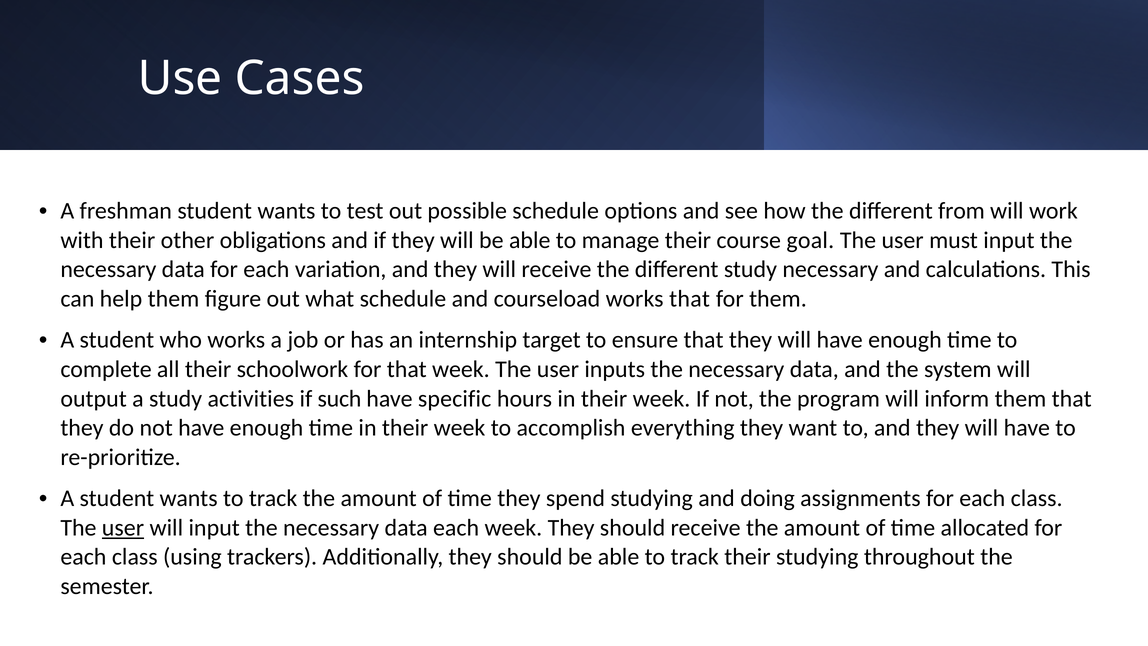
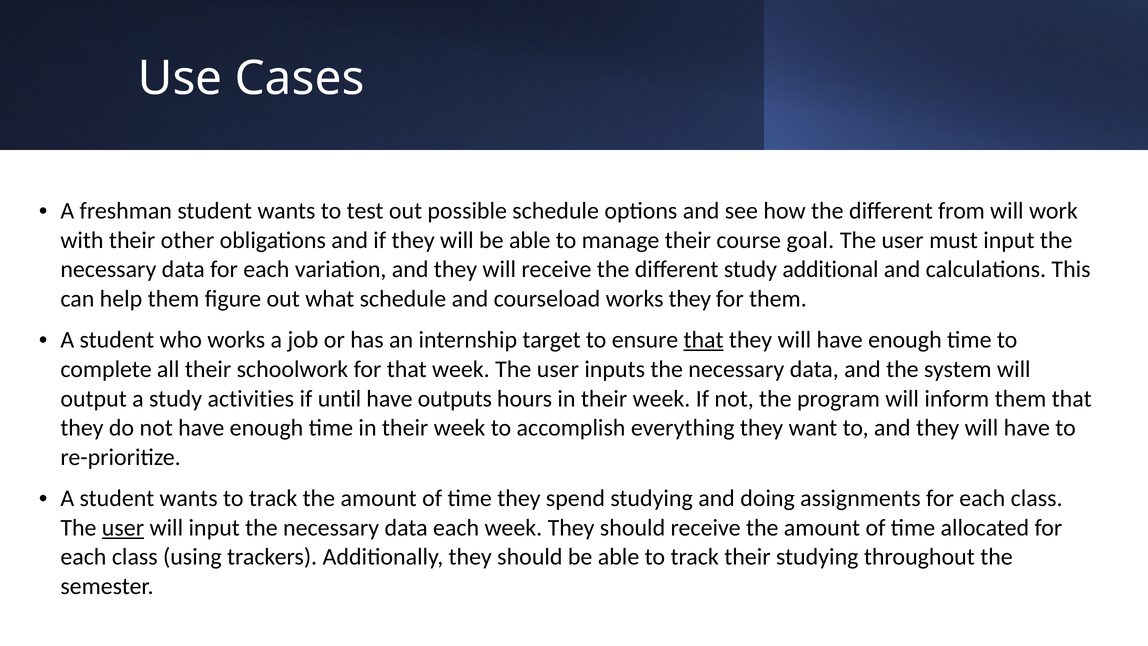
study necessary: necessary -> additional
works that: that -> they
that at (704, 340) underline: none -> present
such: such -> until
specific: specific -> outputs
